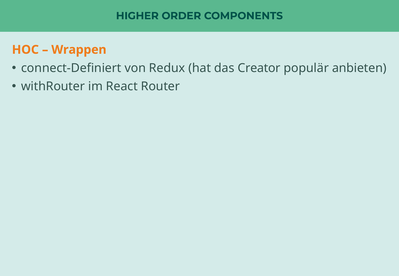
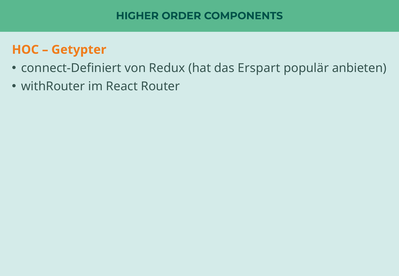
Wrappen: Wrappen -> Getypter
Creator: Creator -> Erspart
